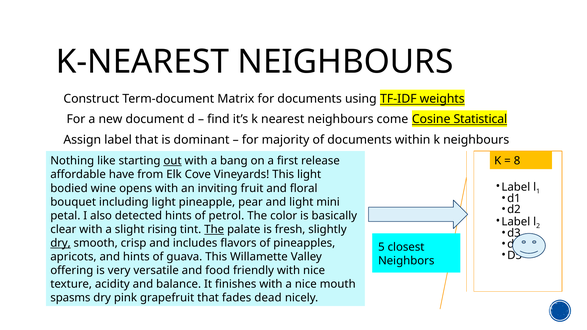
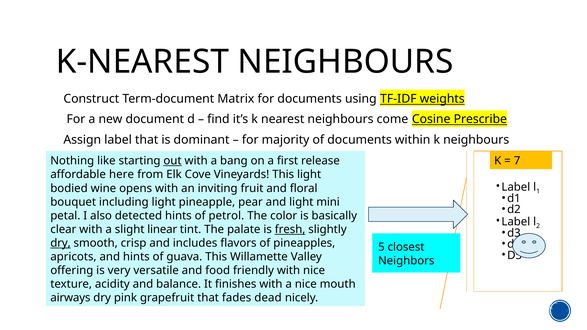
Statistical: Statistical -> Prescribe
8: 8 -> 7
have: have -> here
rising: rising -> linear
The at (214, 229) underline: present -> none
fresh underline: none -> present
spasms: spasms -> airways
